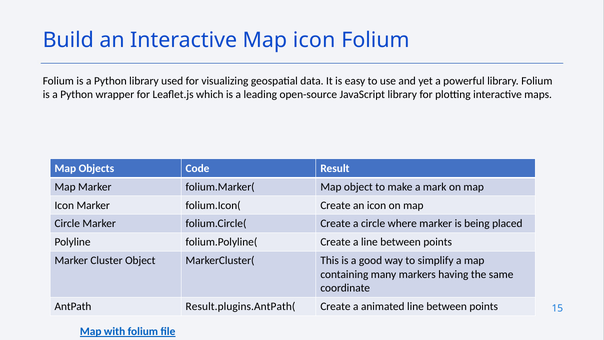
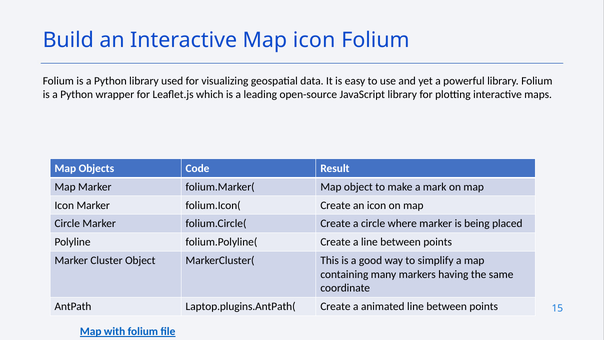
Result.plugins.AntPath(: Result.plugins.AntPath( -> Laptop.plugins.AntPath(
